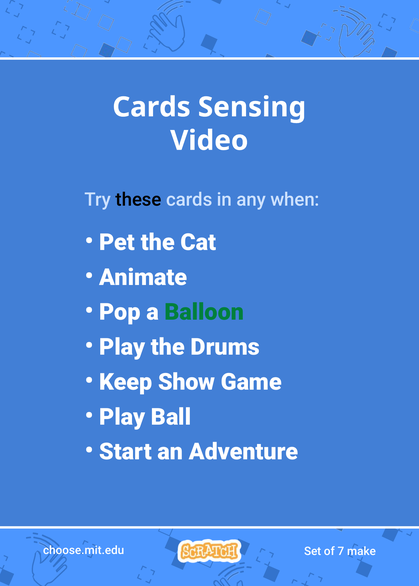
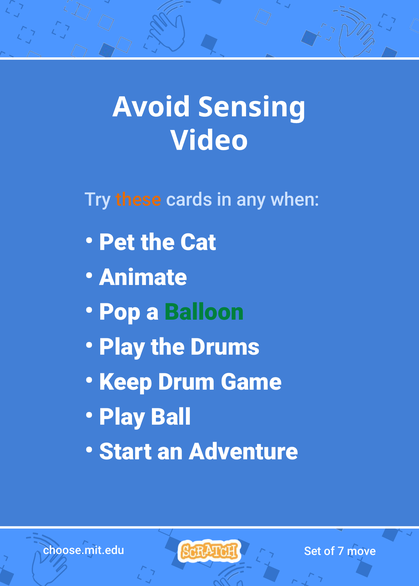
Cards at (152, 107): Cards -> Avoid
these colour: black -> orange
Show: Show -> Drum
make: make -> move
